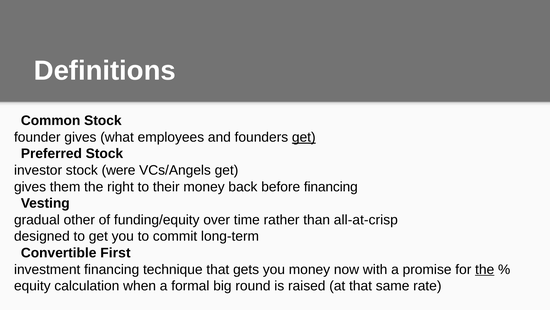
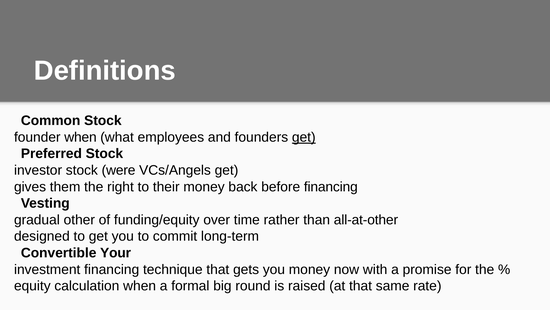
founder gives: gives -> when
all-at-crisp: all-at-crisp -> all-at-other
First: First -> Your
the at (485, 269) underline: present -> none
